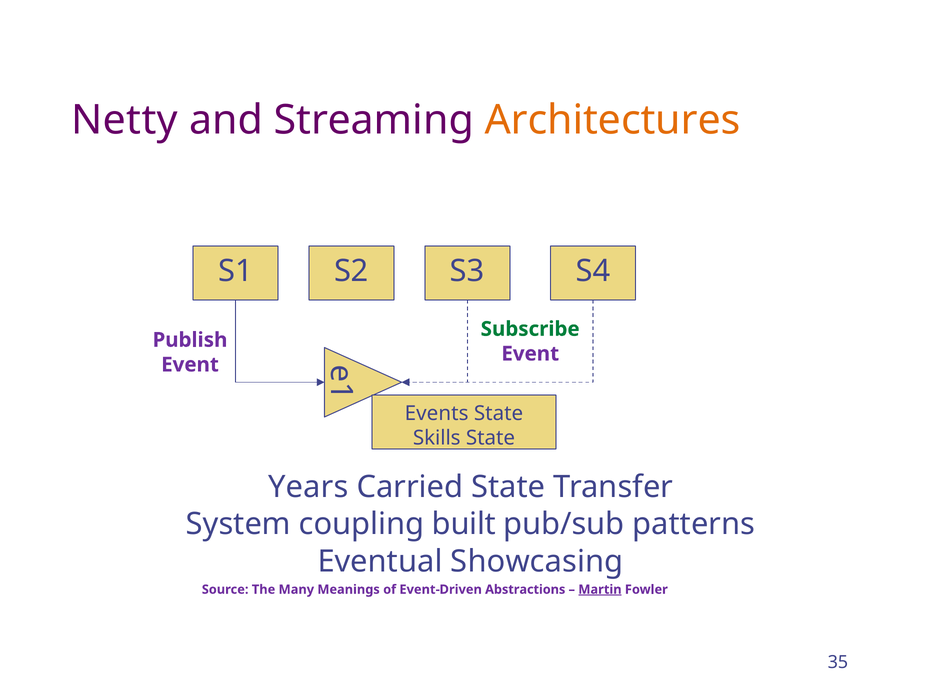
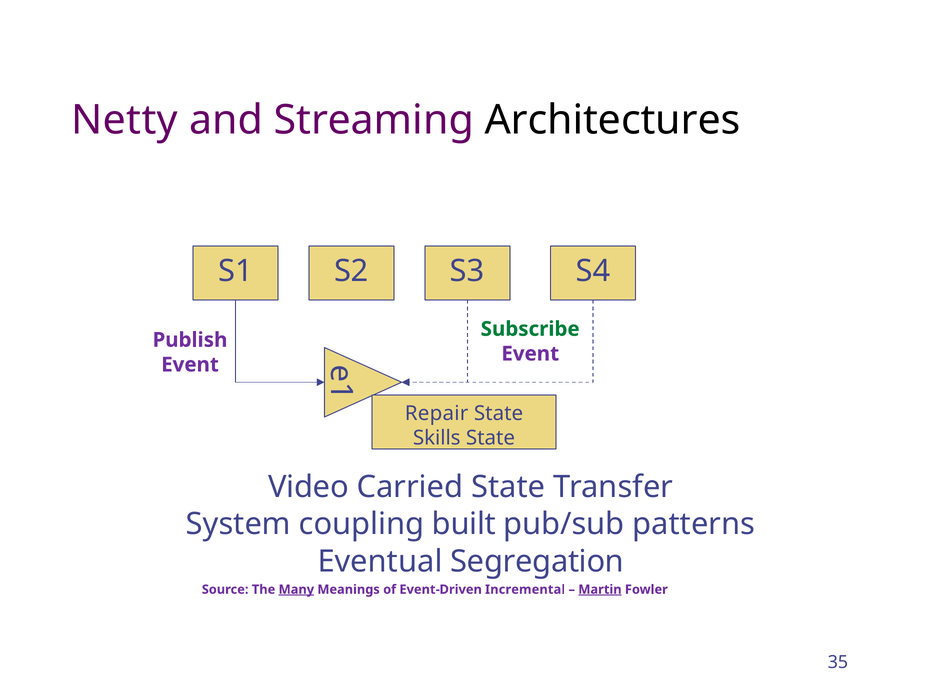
Architectures colour: orange -> black
Events: Events -> Repair
Years: Years -> Video
Showcasing: Showcasing -> Segregation
Many underline: none -> present
Abstractions: Abstractions -> Incremental
